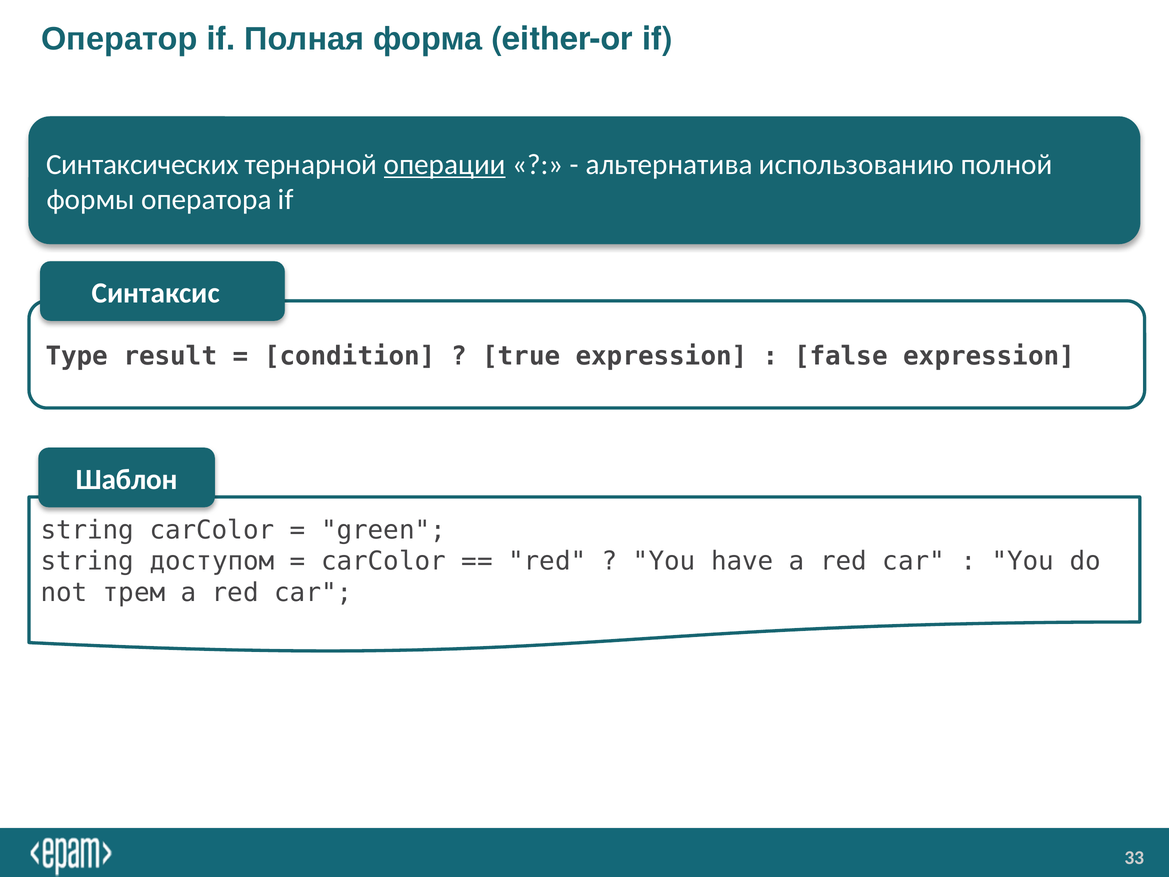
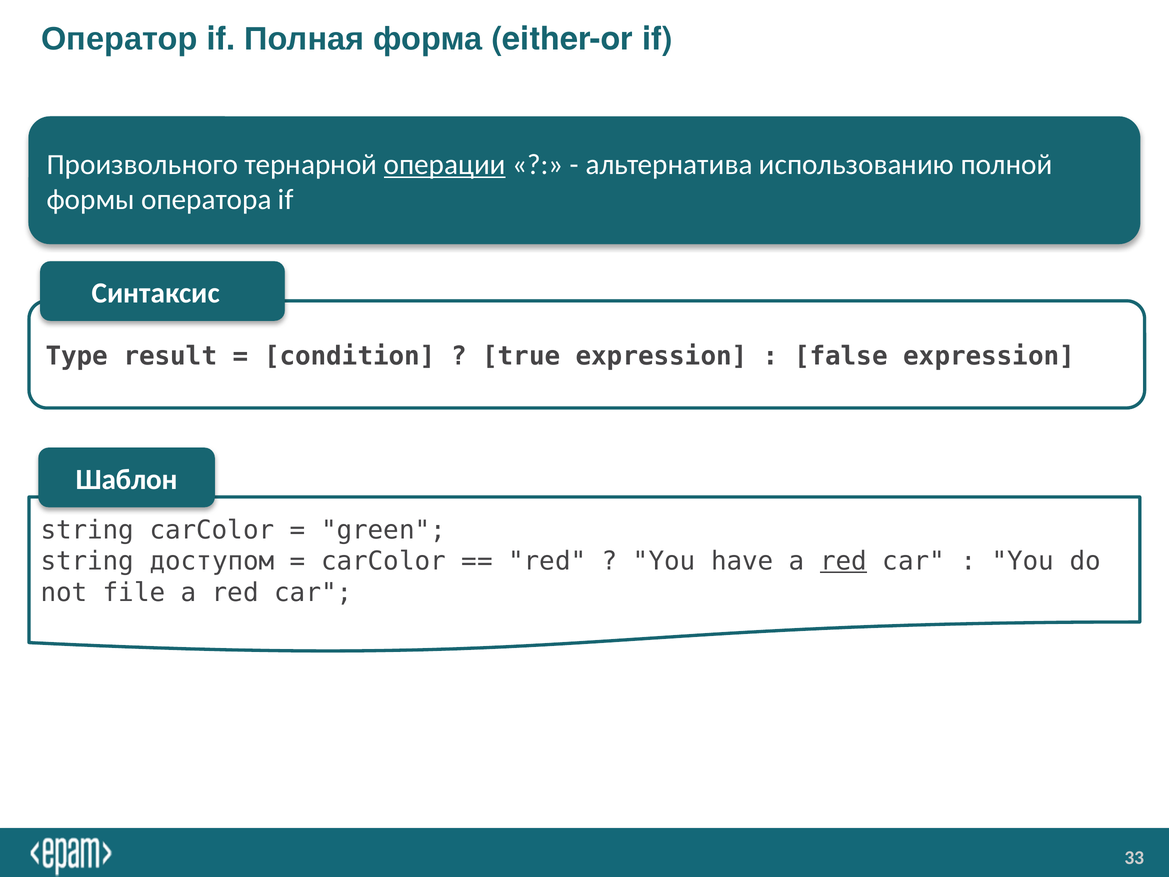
Синтаксических: Синтаксических -> Произвольного
red at (844, 561) underline: none -> present
трем: трем -> file
